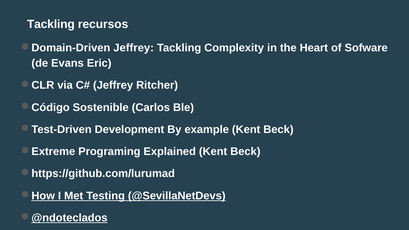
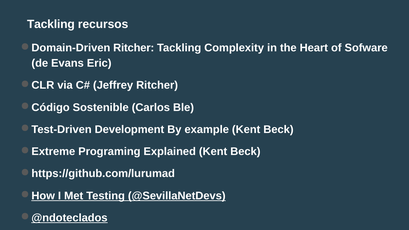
Jeffrey at (134, 48): Jeffrey -> Ritcher
